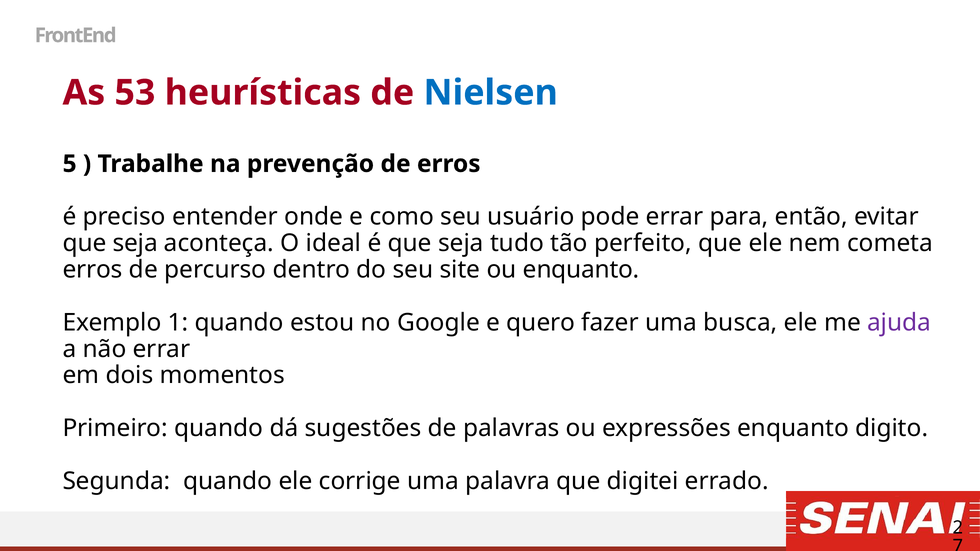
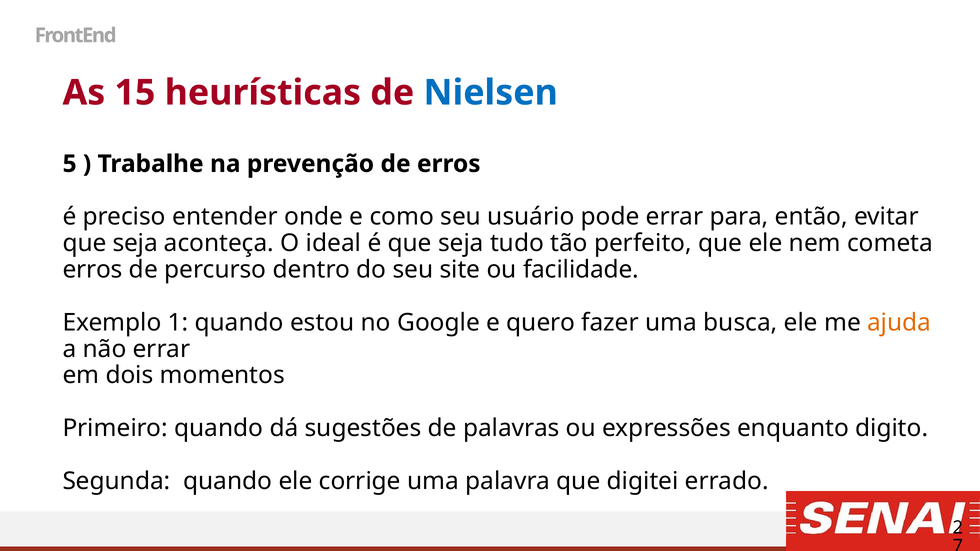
53: 53 -> 15
ou enquanto: enquanto -> facilidade
ajuda colour: purple -> orange
